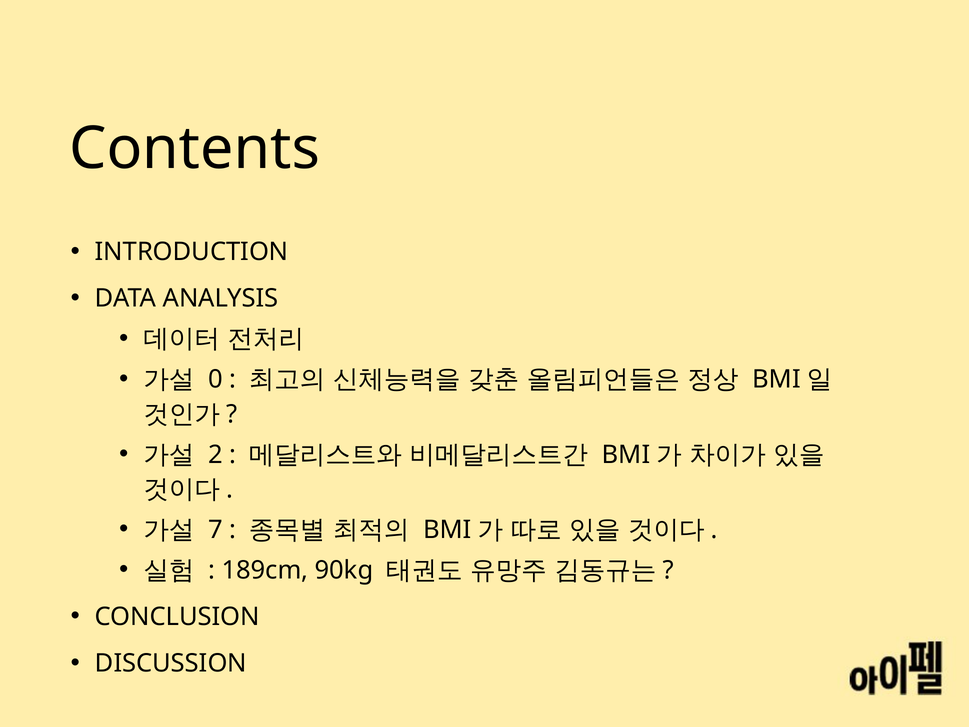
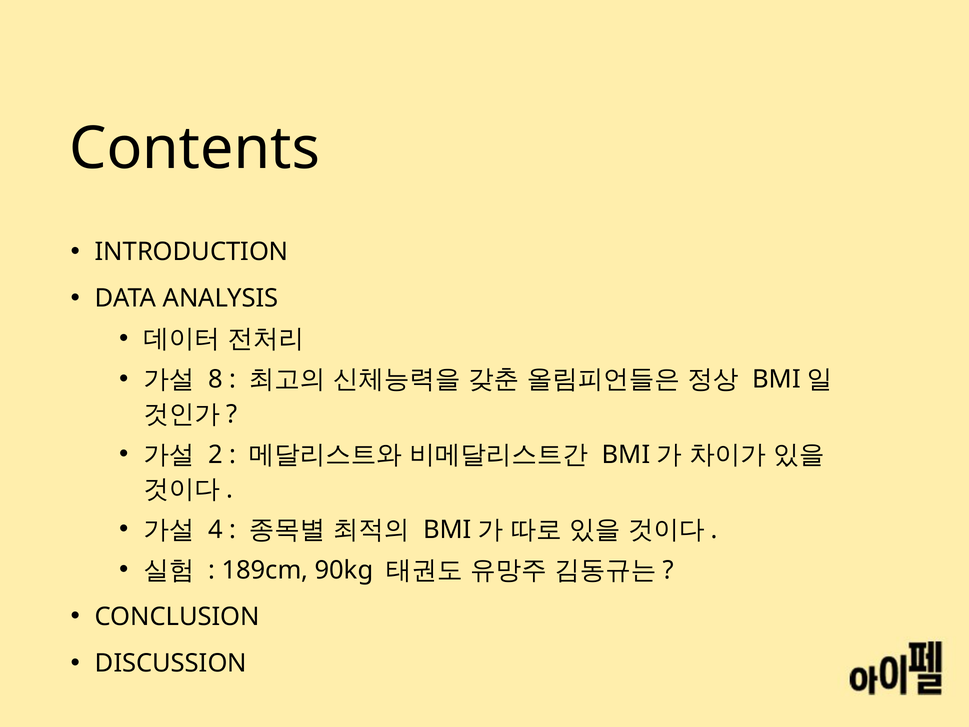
0: 0 -> 8
7: 7 -> 4
